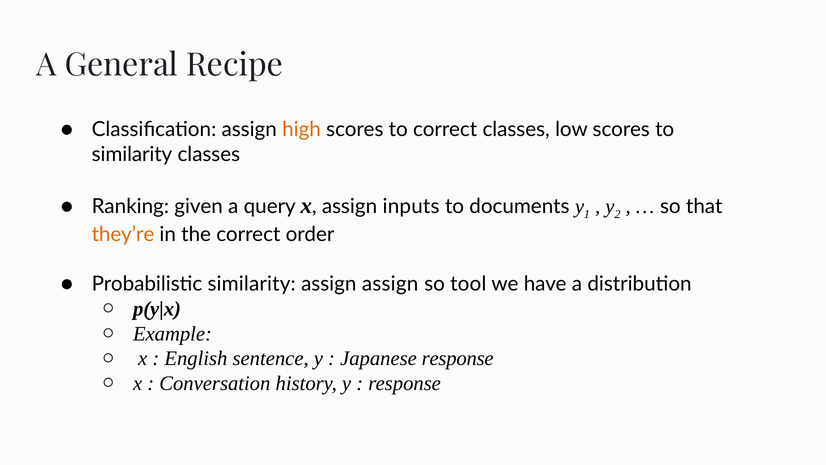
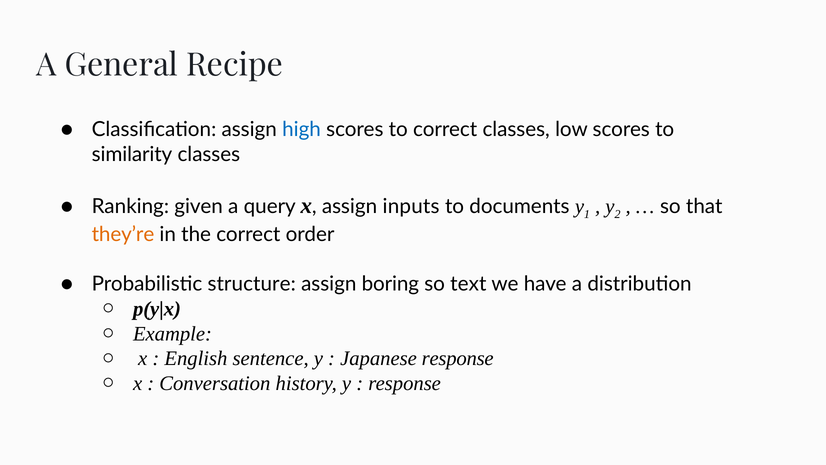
high colour: orange -> blue
Probabilistic similarity: similarity -> structure
assign assign: assign -> boring
tool: tool -> text
